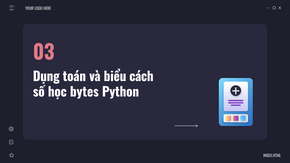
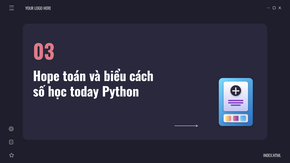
Dụng: Dụng -> Hope
bytes: bytes -> today
